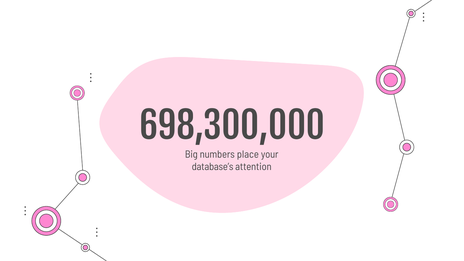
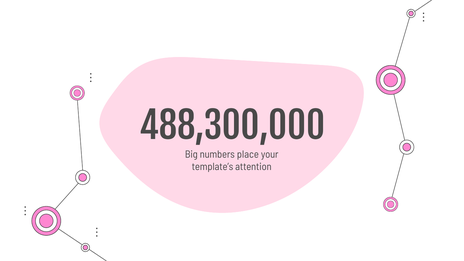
698,300,000: 698,300,000 -> 488,300,000
database’s: database’s -> template’s
